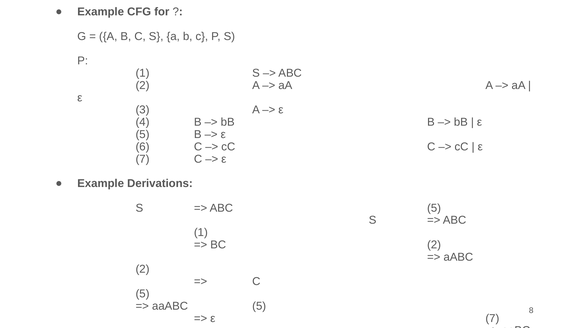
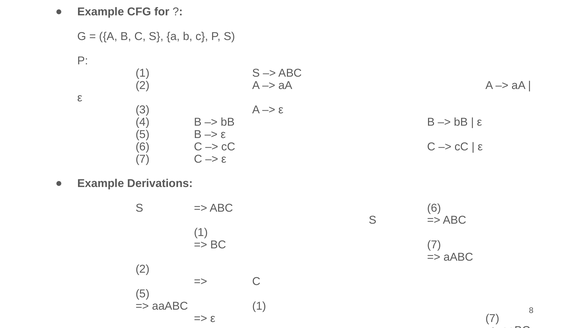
ABC 5: 5 -> 6
BC 2: 2 -> 7
aaABC 5: 5 -> 1
